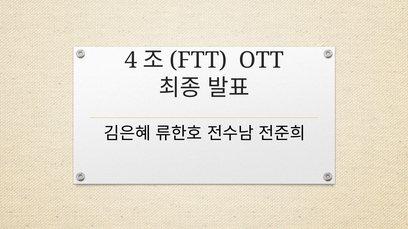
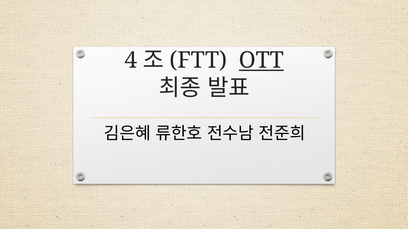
OTT underline: none -> present
